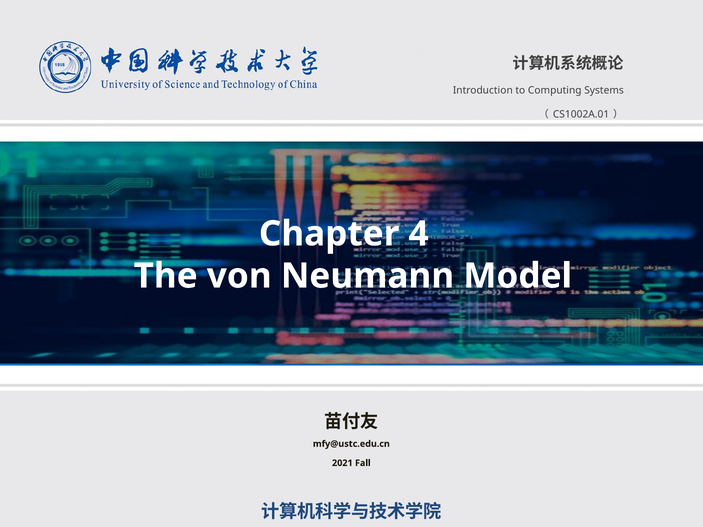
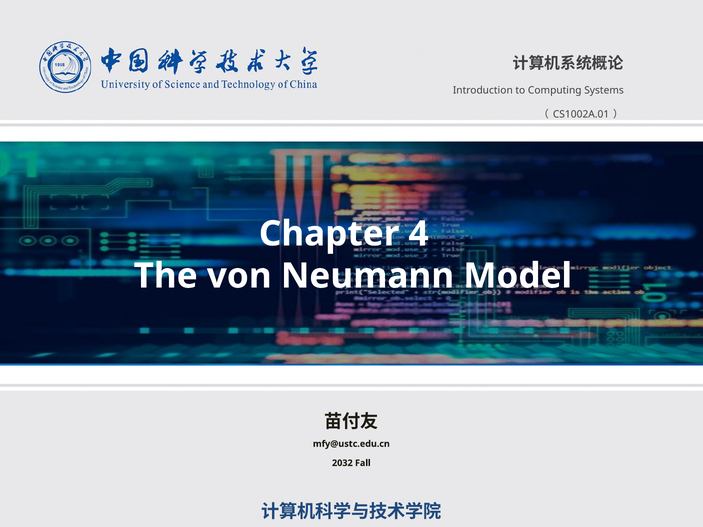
2021: 2021 -> 2032
